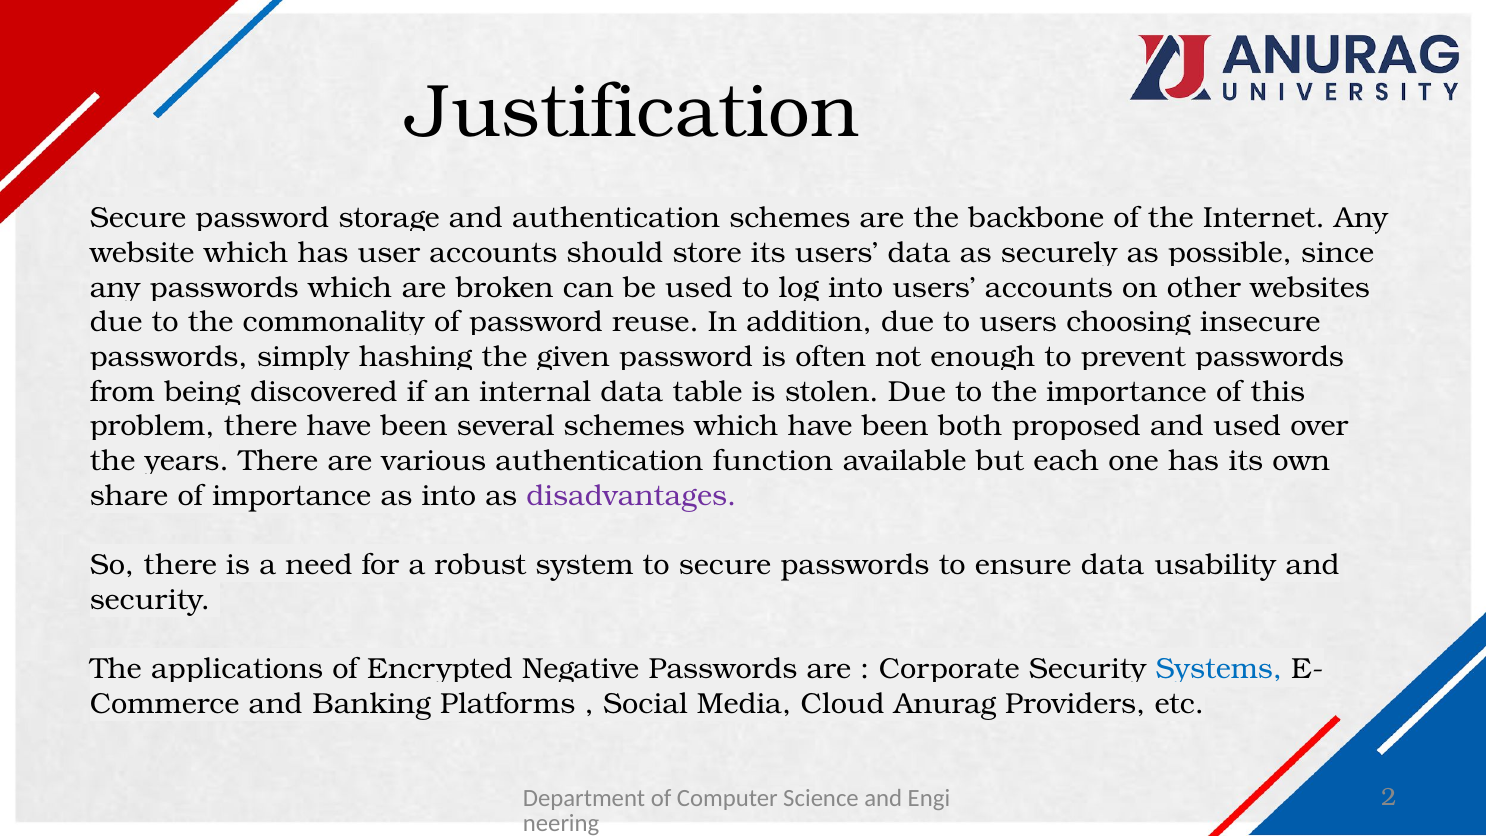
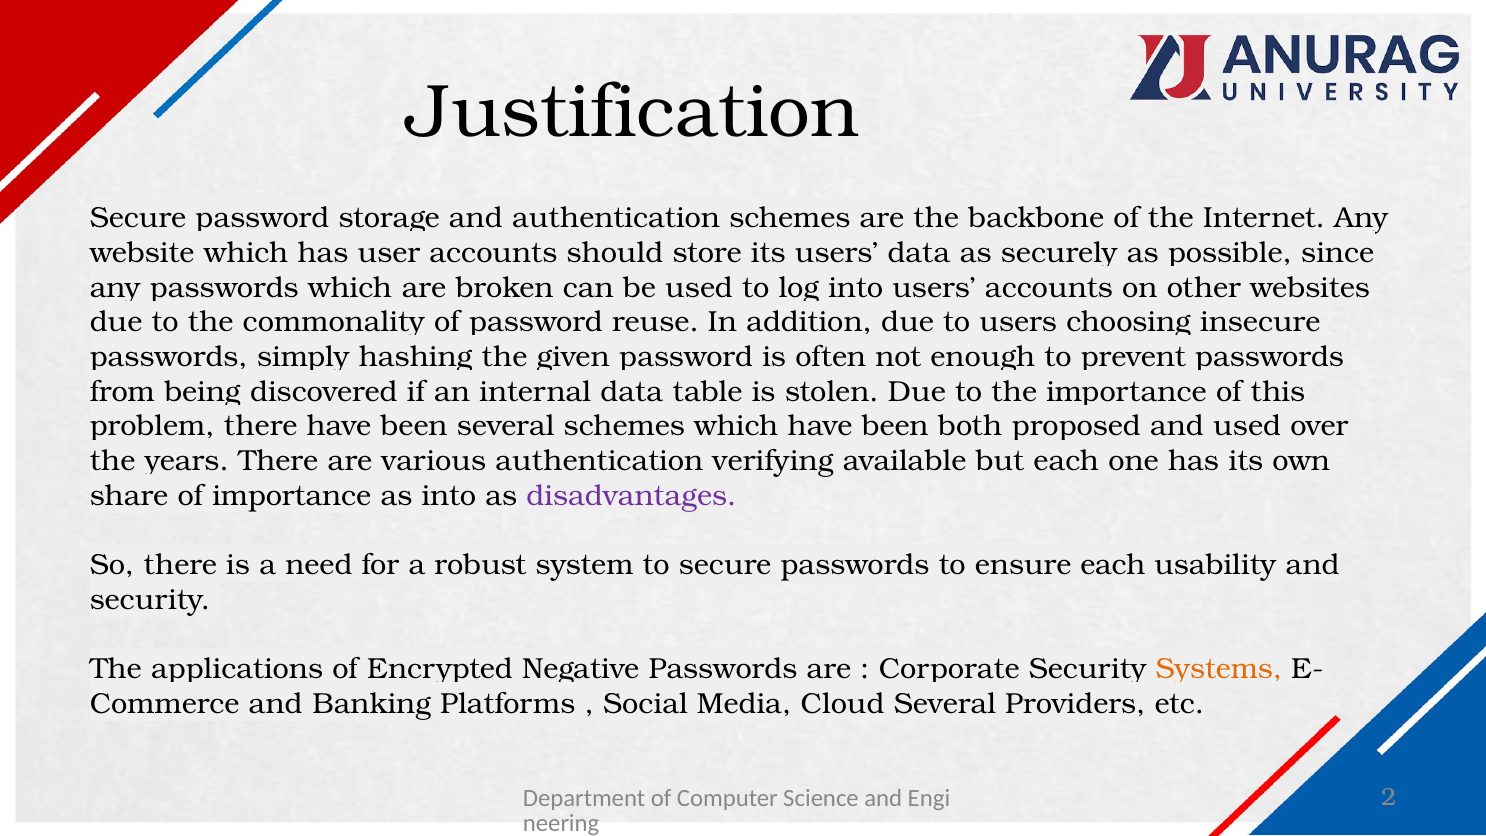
function: function -> verifying
ensure data: data -> each
Systems colour: blue -> orange
Cloud Anurag: Anurag -> Several
